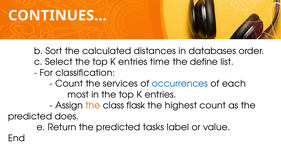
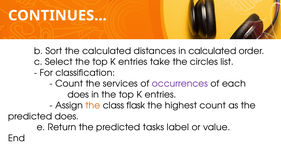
in databases: databases -> calculated
time: time -> take
define: define -> circles
occurrences colour: blue -> purple
most at (78, 95): most -> does
